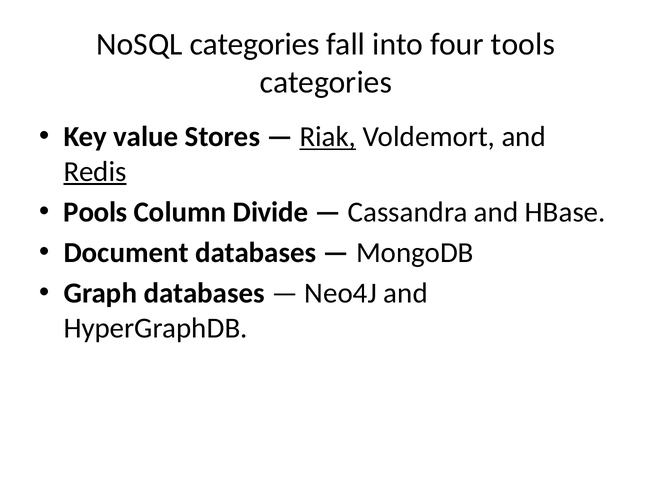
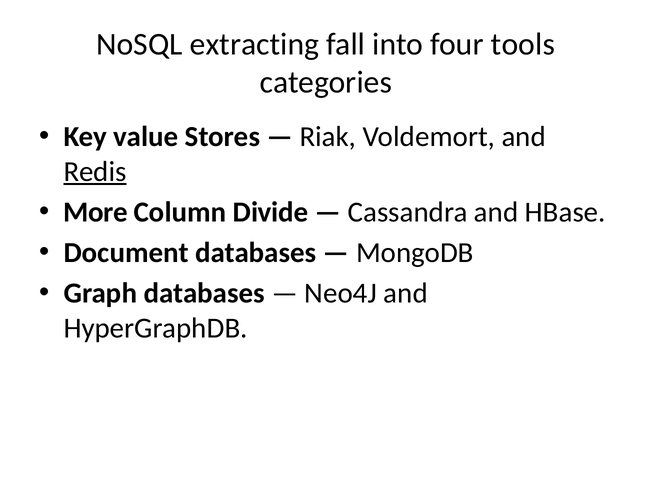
NoSQL categories: categories -> extracting
Riak underline: present -> none
Pools: Pools -> More
